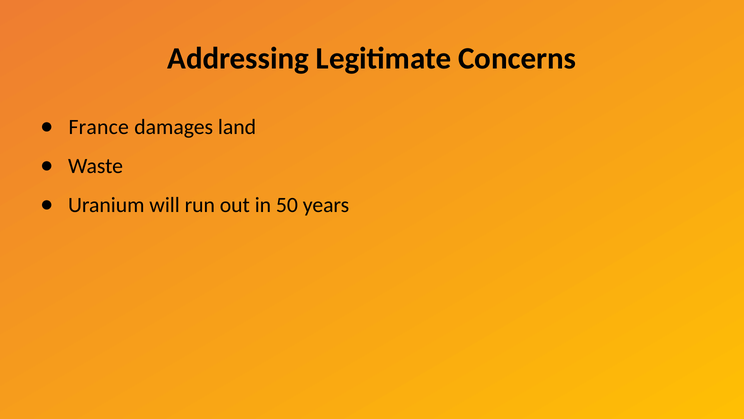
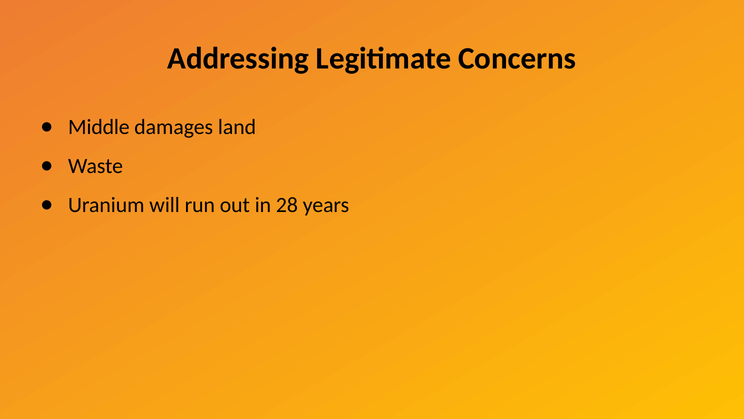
France: France -> Middle
50: 50 -> 28
